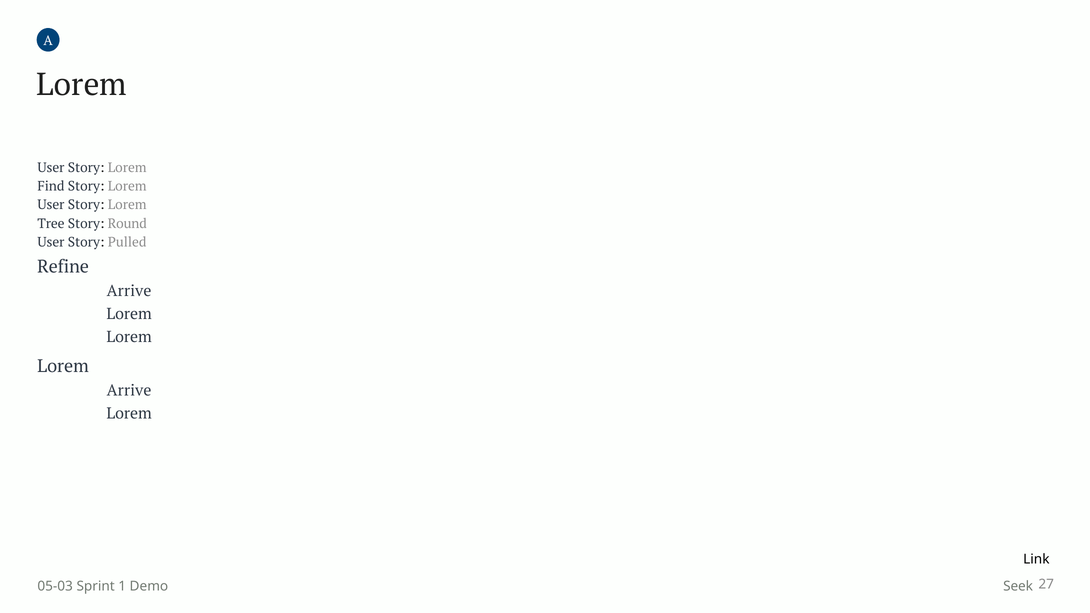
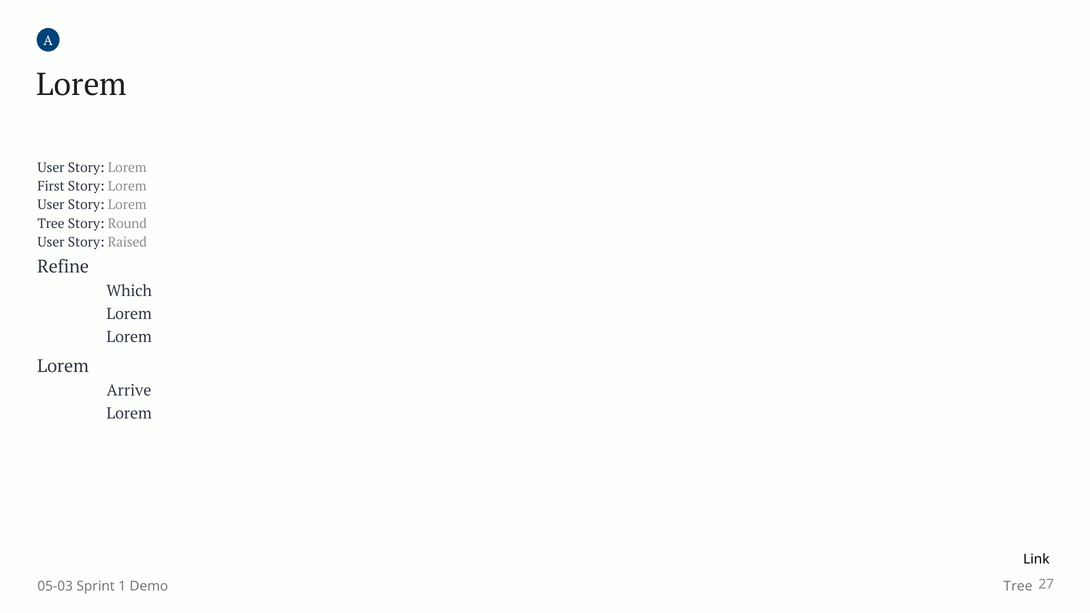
Find: Find -> First
Pulled: Pulled -> Raised
Arrive at (129, 291): Arrive -> Which
Seek at (1018, 586): Seek -> Tree
